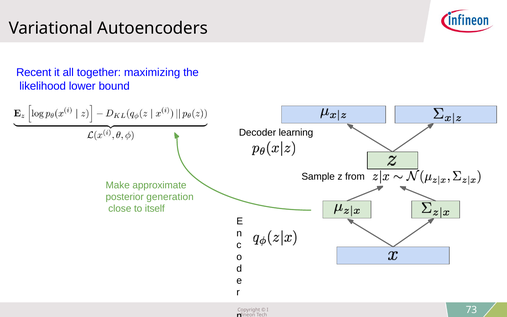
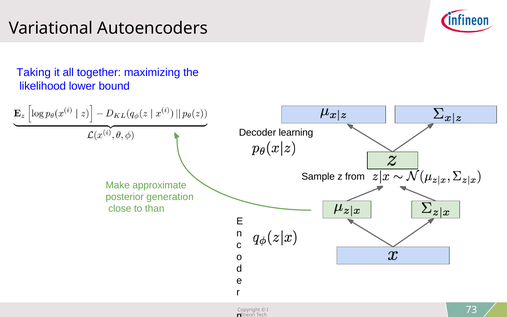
Recent: Recent -> Taking
itself: itself -> than
